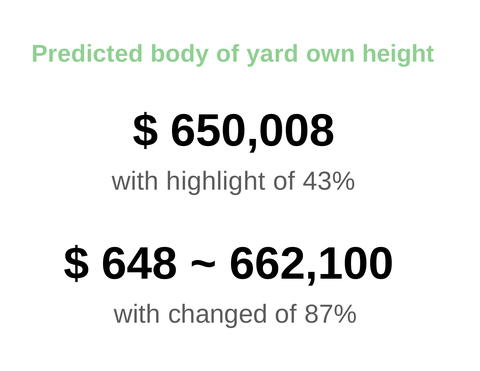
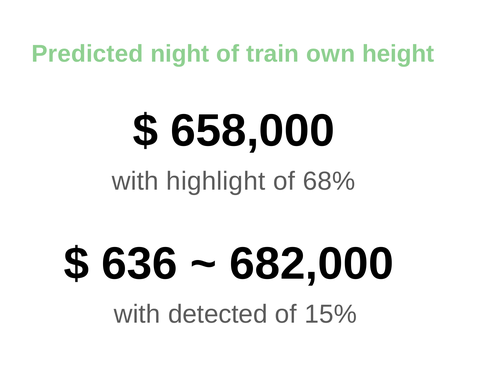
body: body -> night
yard: yard -> train
650,008: 650,008 -> 658,000
43%: 43% -> 68%
648: 648 -> 636
662,100: 662,100 -> 682,000
changed: changed -> detected
87%: 87% -> 15%
